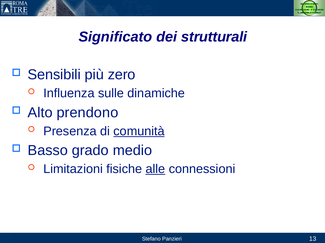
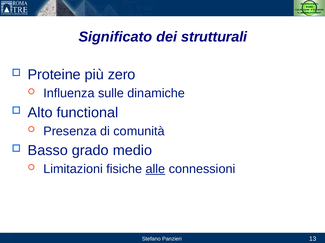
Sensibili: Sensibili -> Proteine
prendono: prendono -> functional
comunità underline: present -> none
